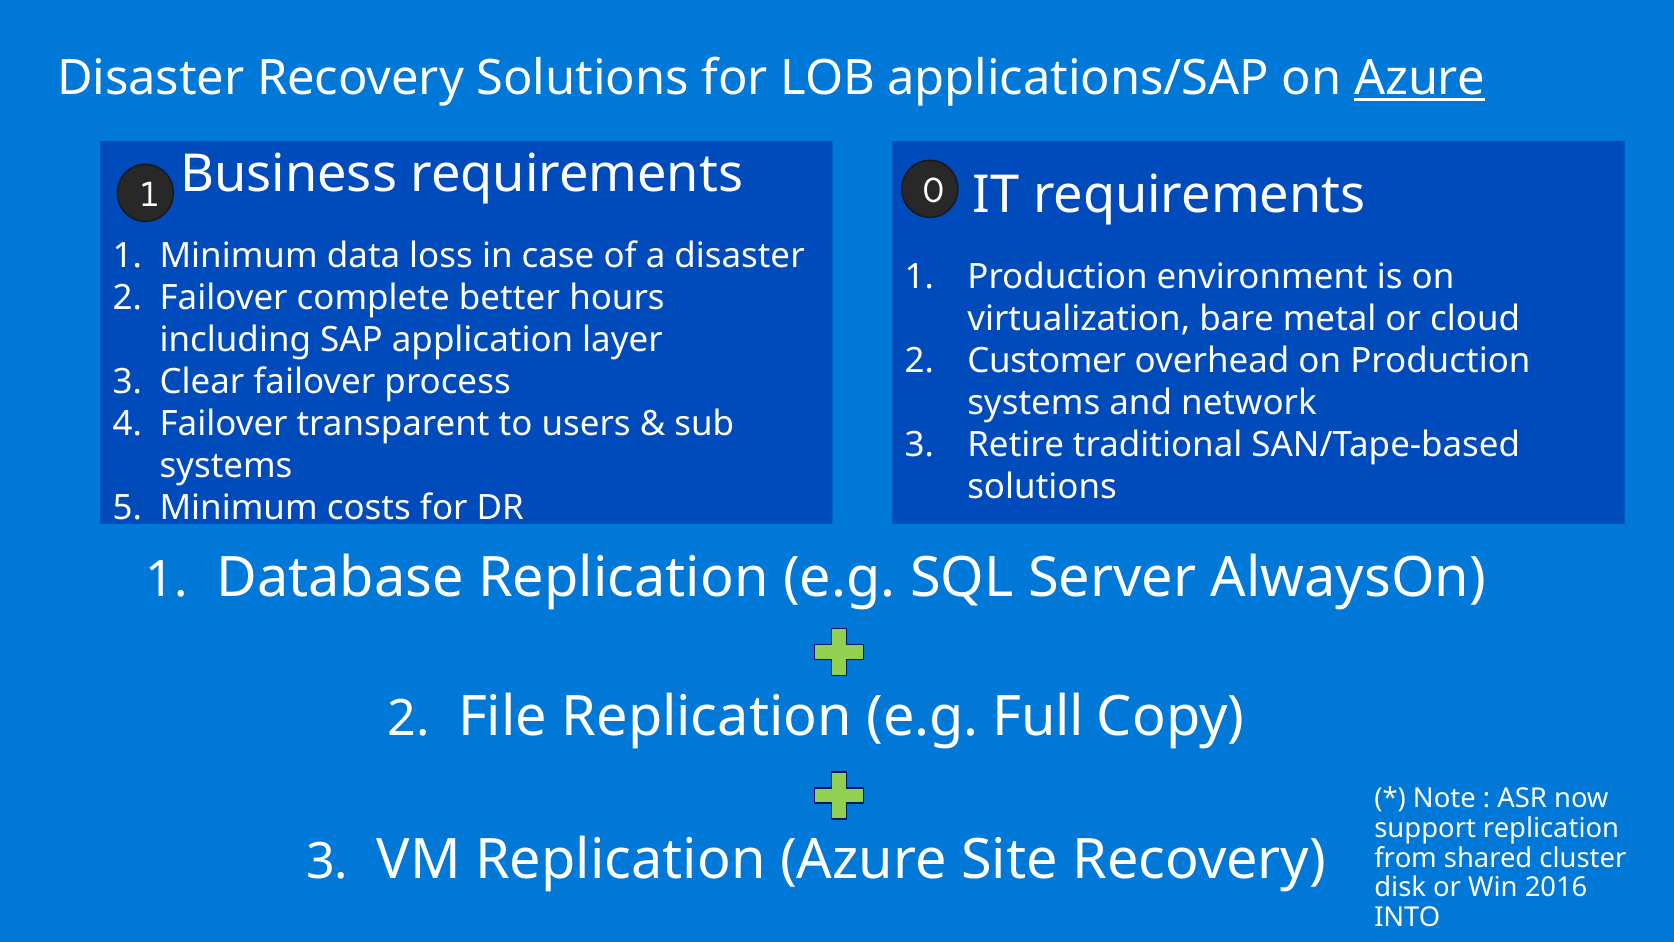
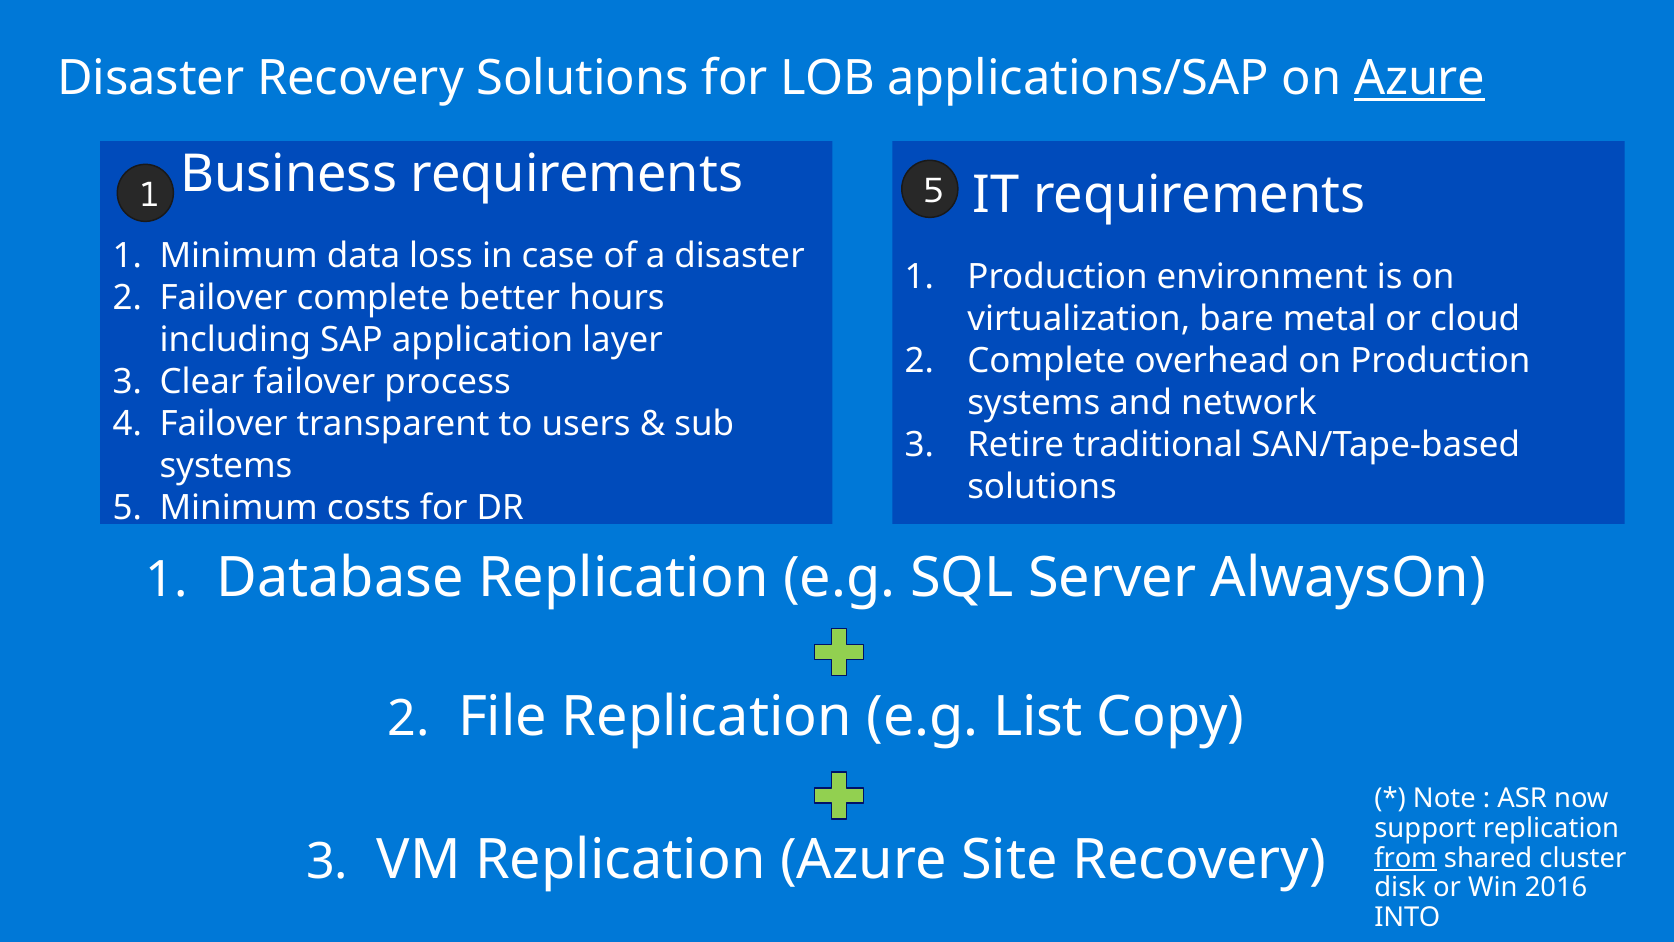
1 0: 0 -> 5
2 Customer: Customer -> Complete
Full: Full -> List
from underline: none -> present
